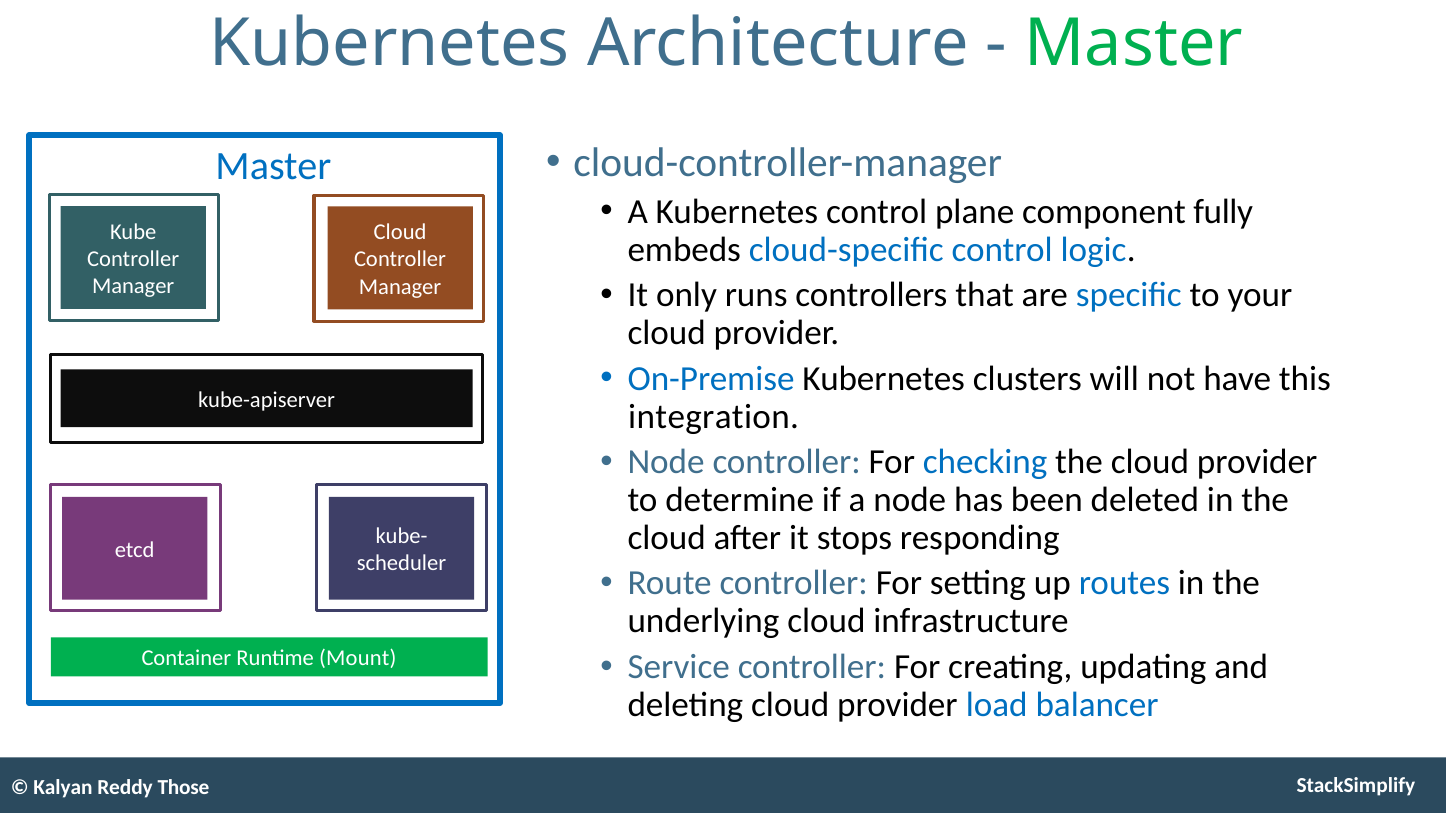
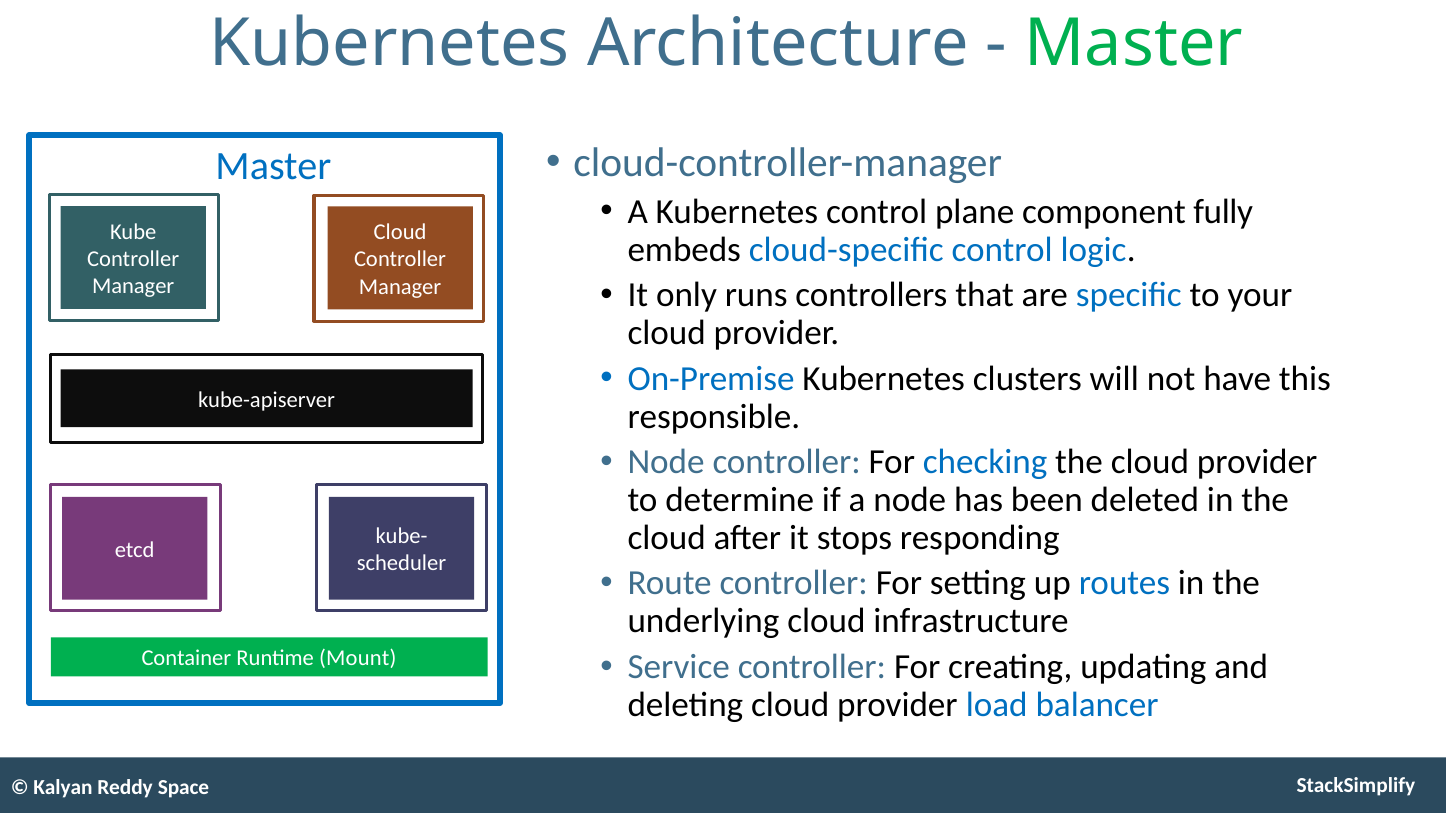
integration: integration -> responsible
Those: Those -> Space
